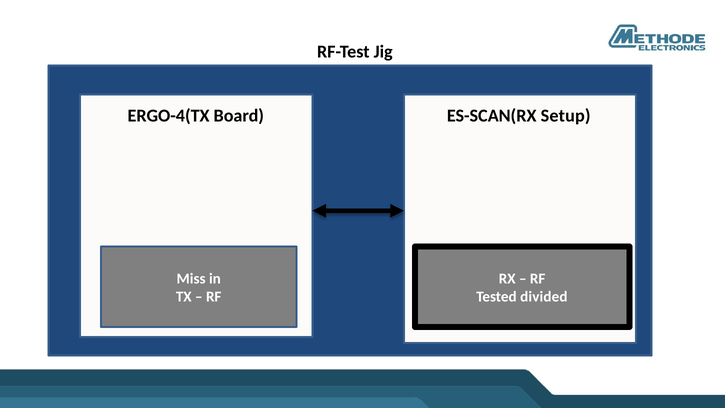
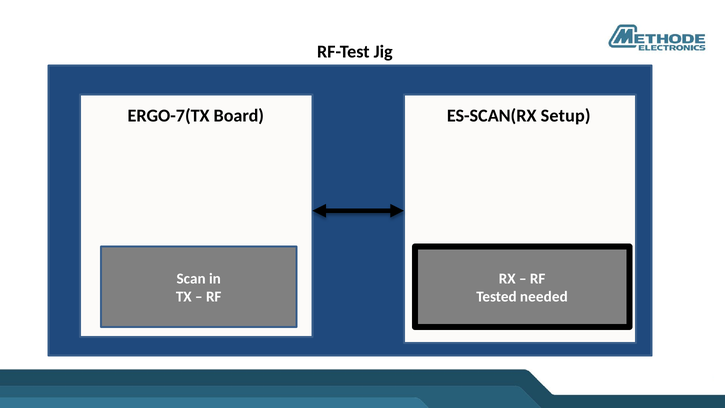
ERGO-4(TX: ERGO-4(TX -> ERGO-7(TX
Miss: Miss -> Scan
divided: divided -> needed
